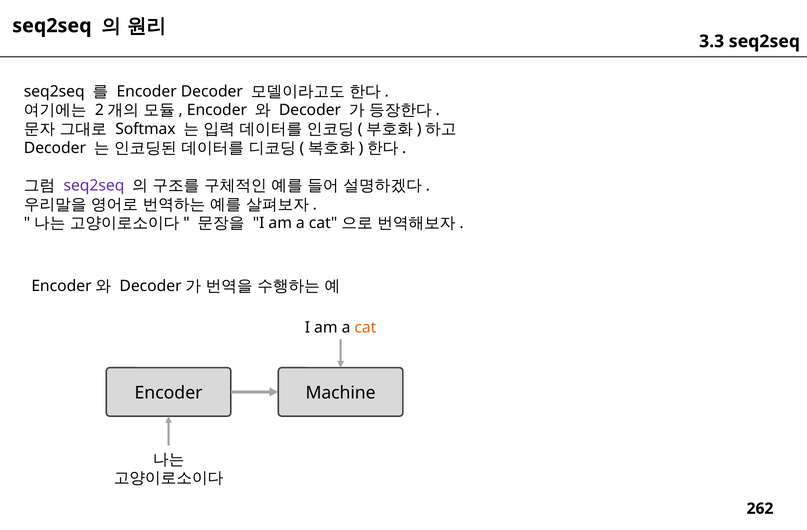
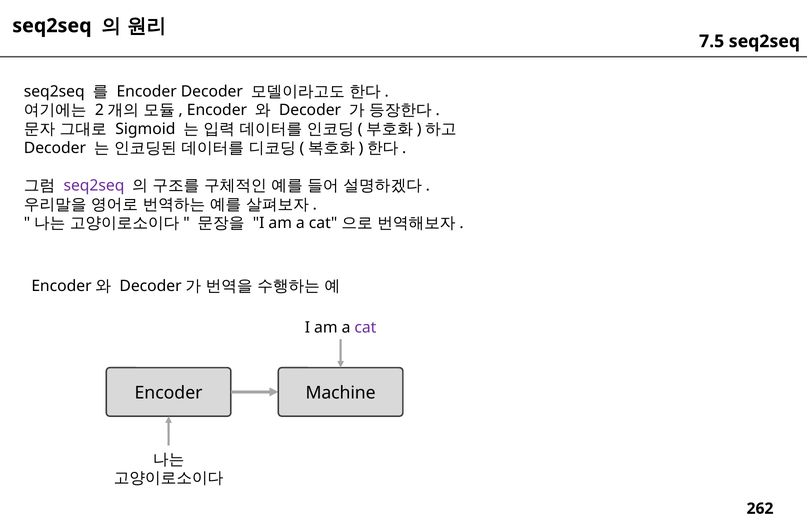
3.3: 3.3 -> 7.5
Softmax: Softmax -> Sigmoid
cat at (365, 327) colour: orange -> purple
